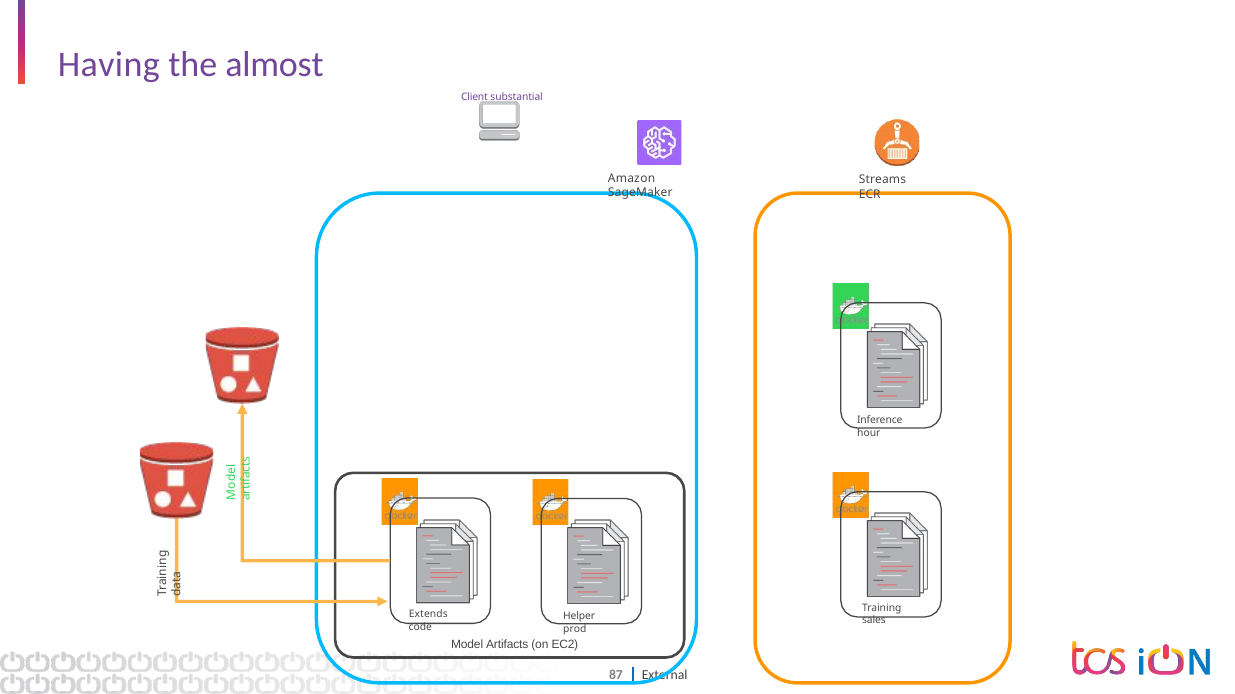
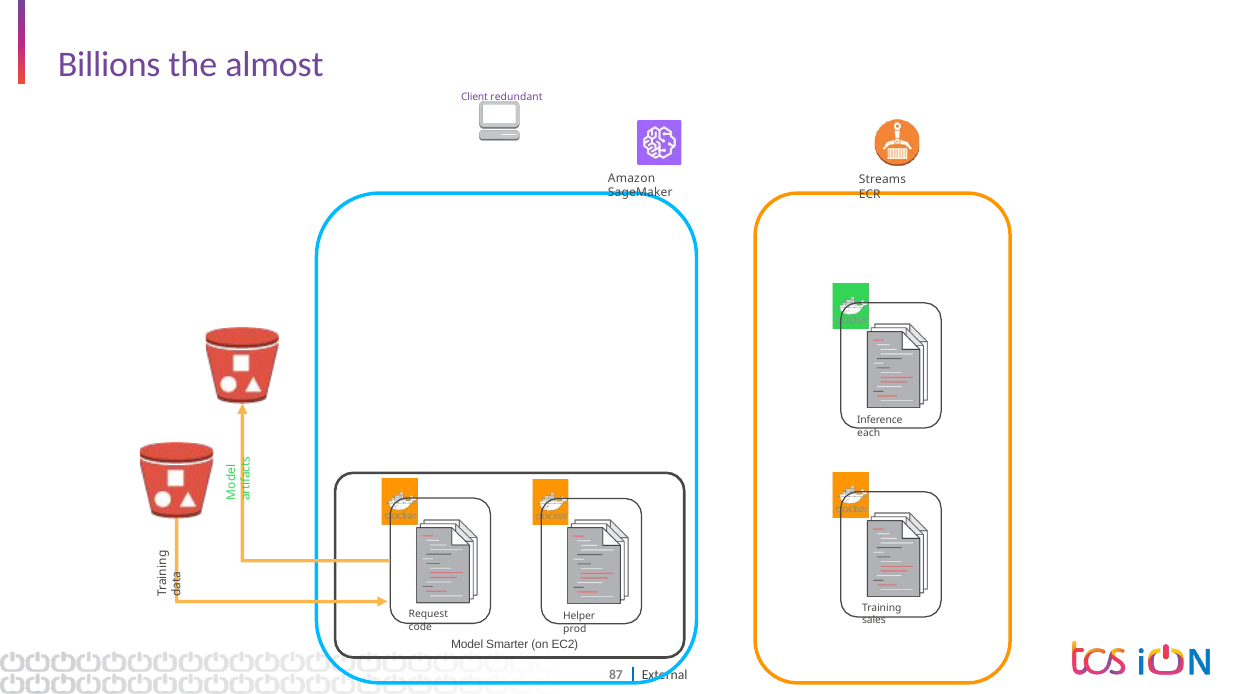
Having: Having -> Billions
substantial: substantial -> redundant
hour: hour -> each
Extends: Extends -> Request
Artifacts: Artifacts -> Smarter
